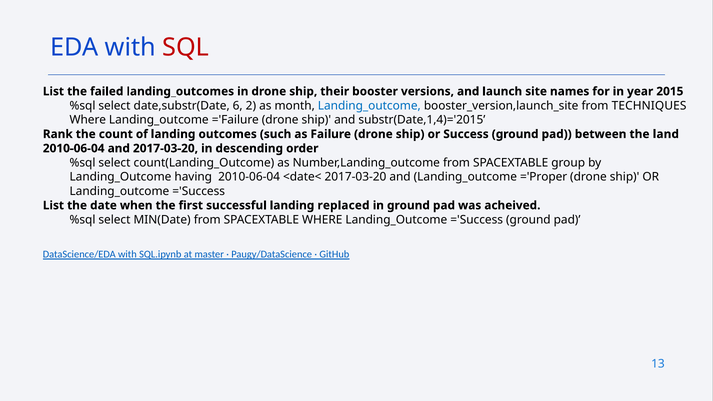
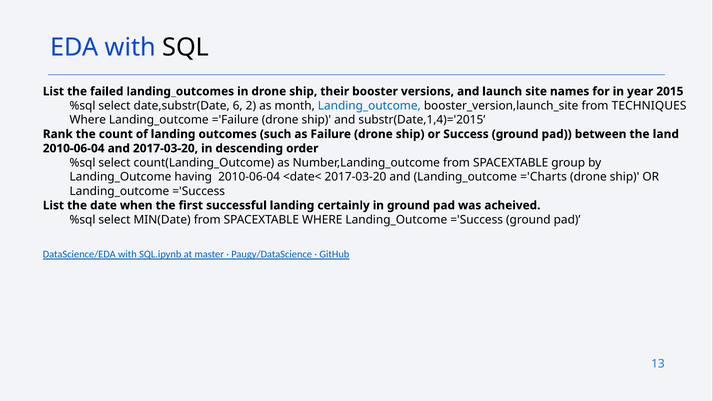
SQL colour: red -> black
='Proper: ='Proper -> ='Charts
replaced: replaced -> certainly
